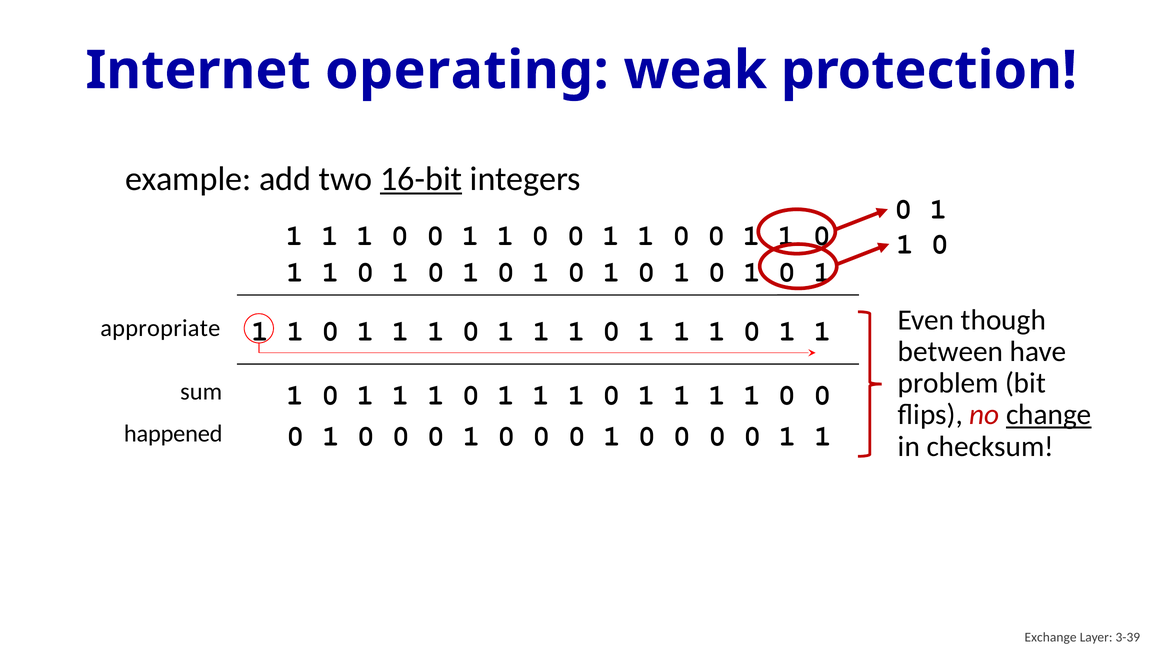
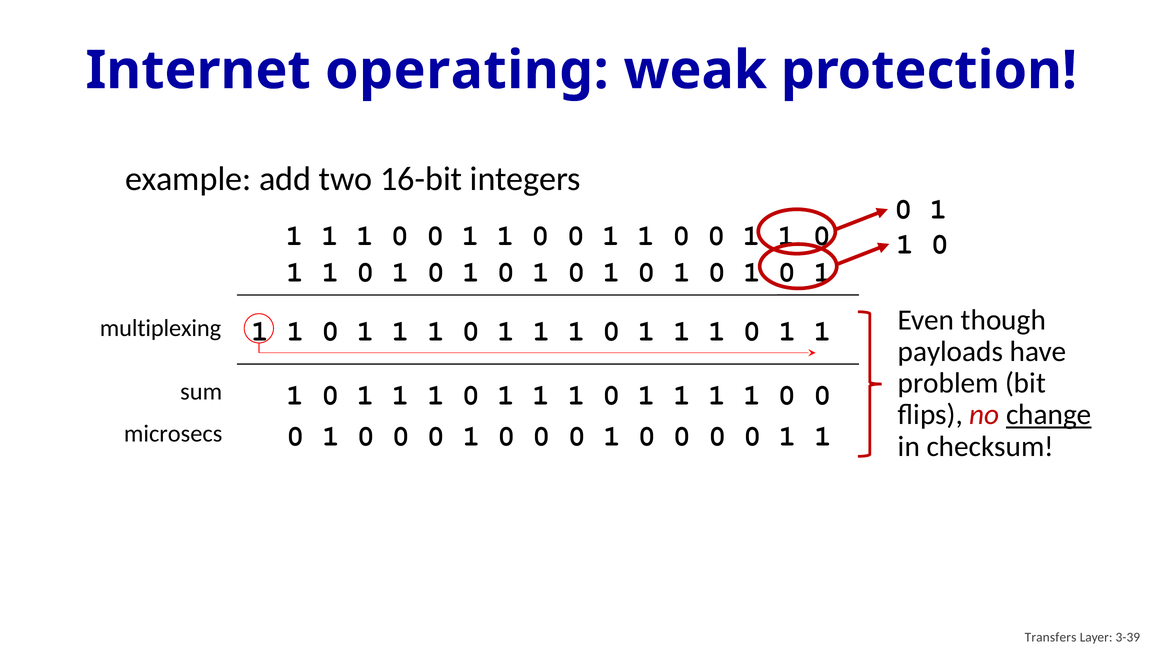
16-bit underline: present -> none
appropriate: appropriate -> multiplexing
between: between -> payloads
happened: happened -> microsecs
Exchange: Exchange -> Transfers
